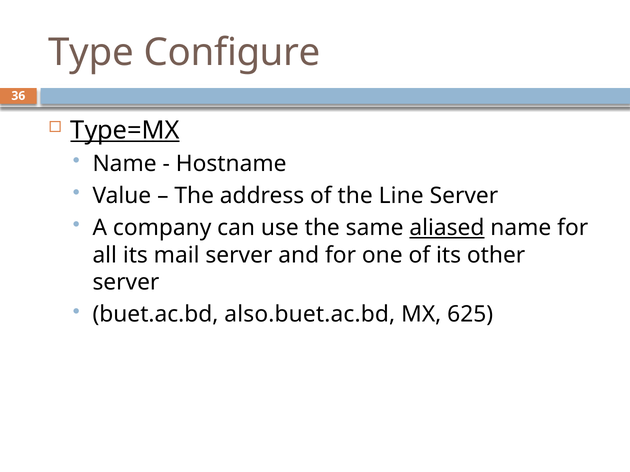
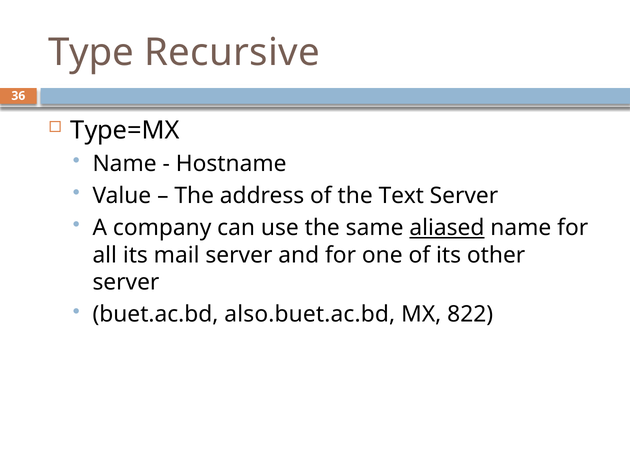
Configure: Configure -> Recursive
Type=MX underline: present -> none
Line: Line -> Text
625: 625 -> 822
